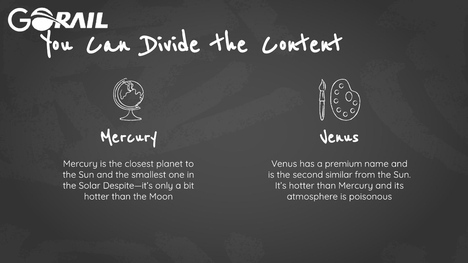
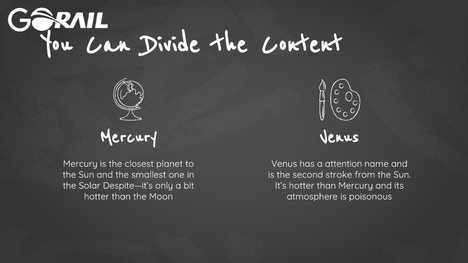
premium: premium -> attention
similar: similar -> stroke
